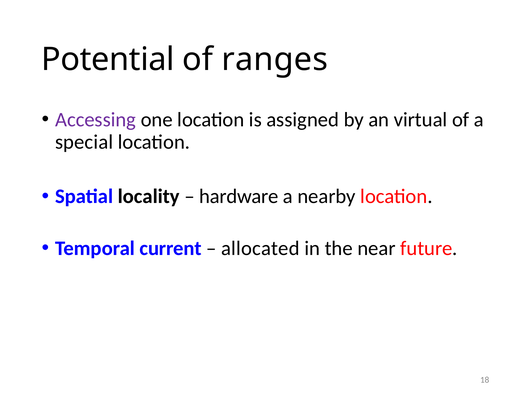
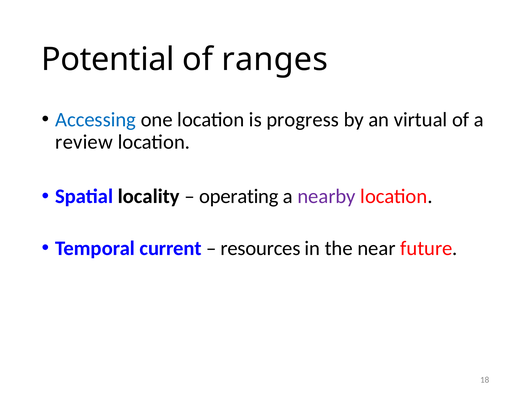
Accessing colour: purple -> blue
assigned: assigned -> progress
special: special -> review
hardware: hardware -> operating
nearby colour: black -> purple
allocated: allocated -> resources
